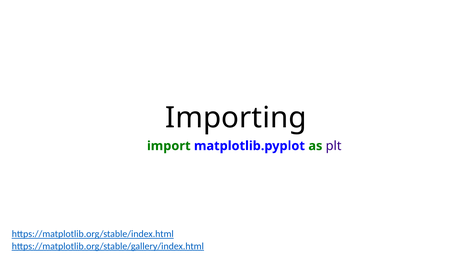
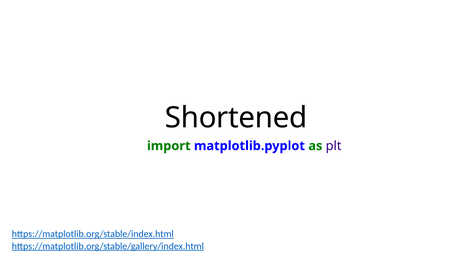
Importing: Importing -> Shortened
